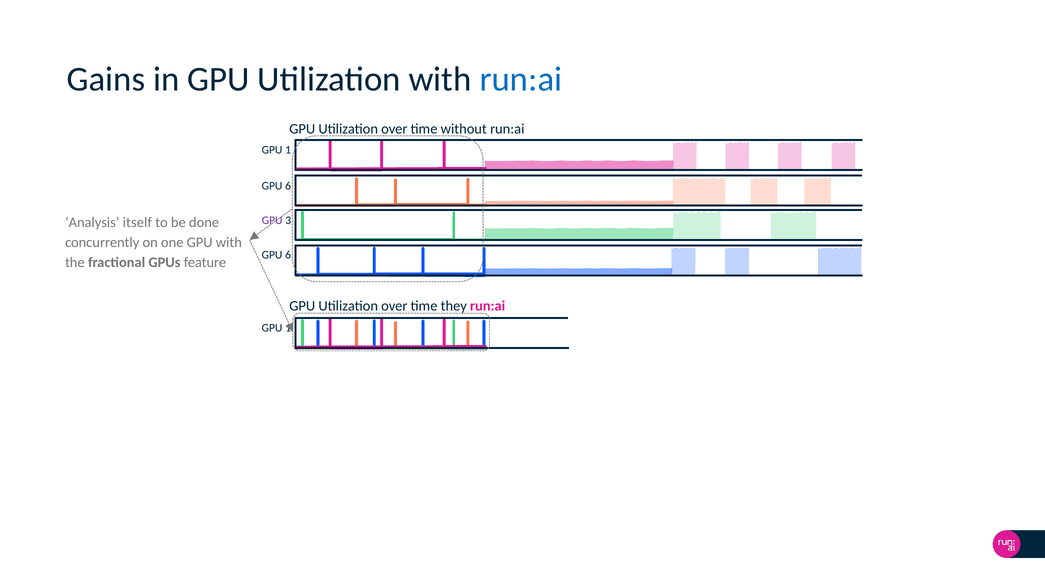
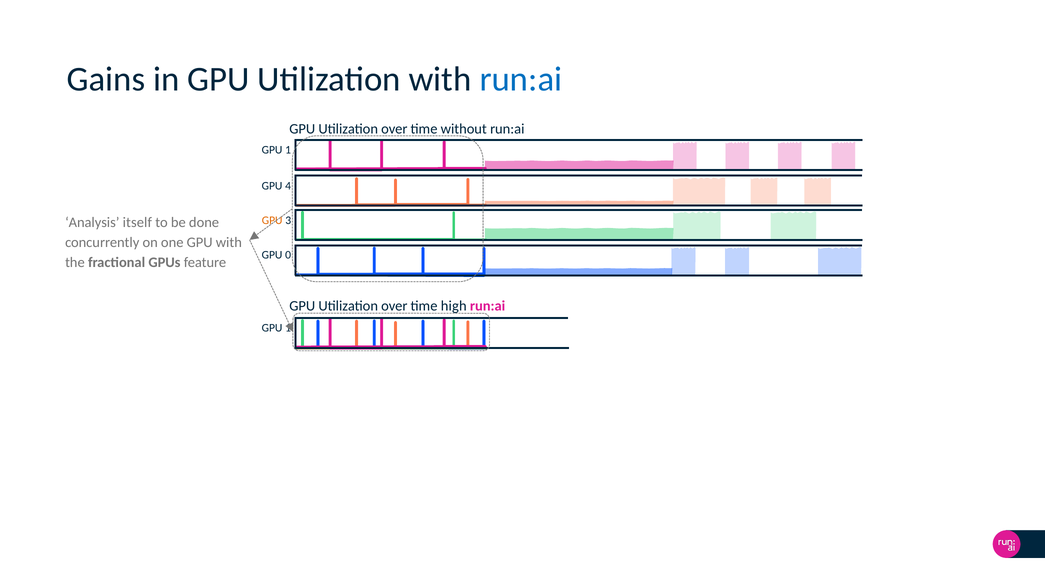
6 at (288, 186): 6 -> 4
GPU at (272, 221) colour: purple -> orange
6 at (288, 255): 6 -> 0
they: they -> high
